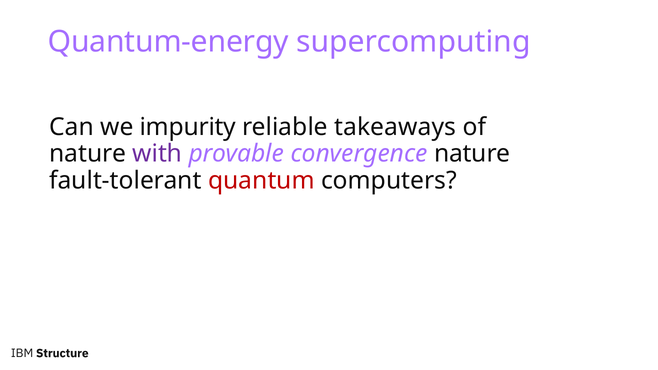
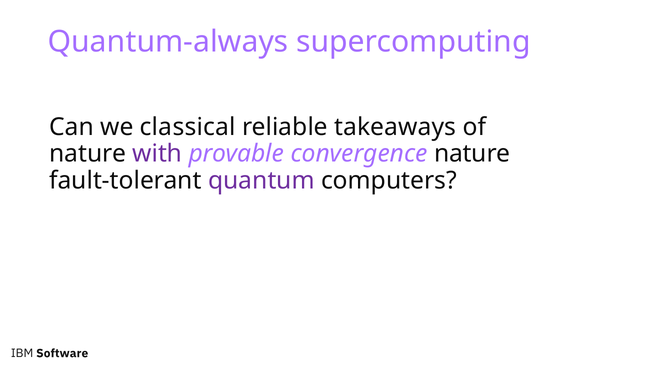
Quantum-energy: Quantum-energy -> Quantum-always
impurity: impurity -> classical
quantum colour: red -> purple
Structure: Structure -> Software
